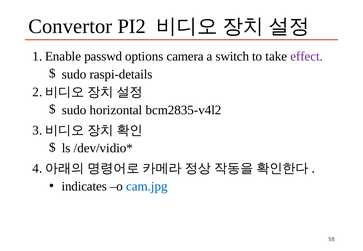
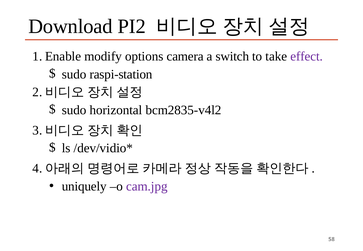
Convertor: Convertor -> Download
passwd: passwd -> modify
raspi-details: raspi-details -> raspi-station
indicates: indicates -> uniquely
cam.jpg colour: blue -> purple
